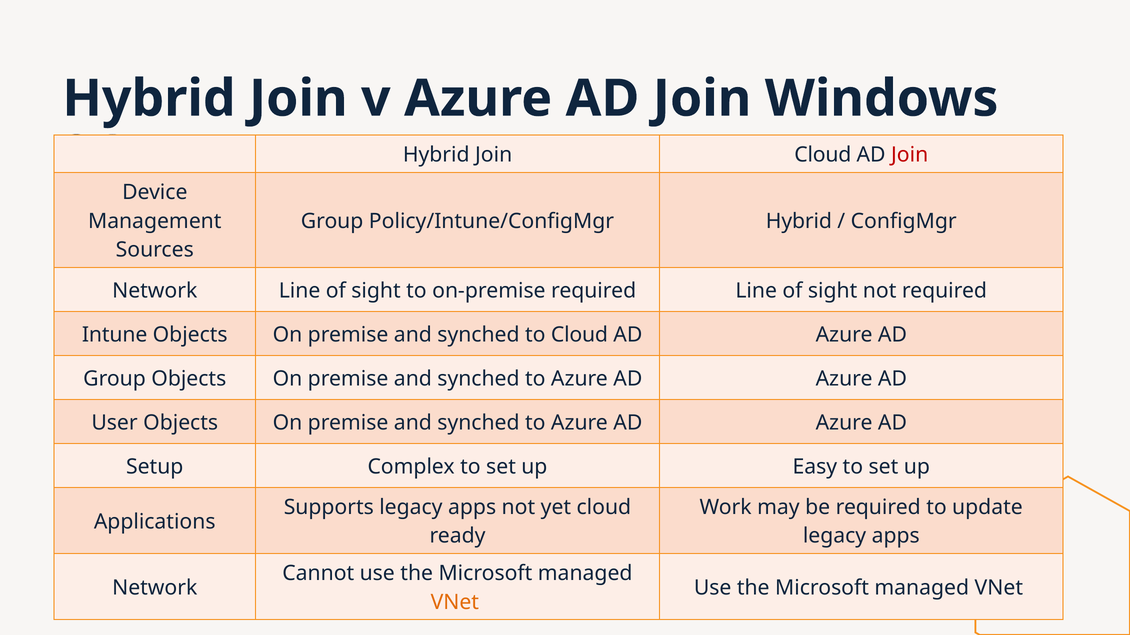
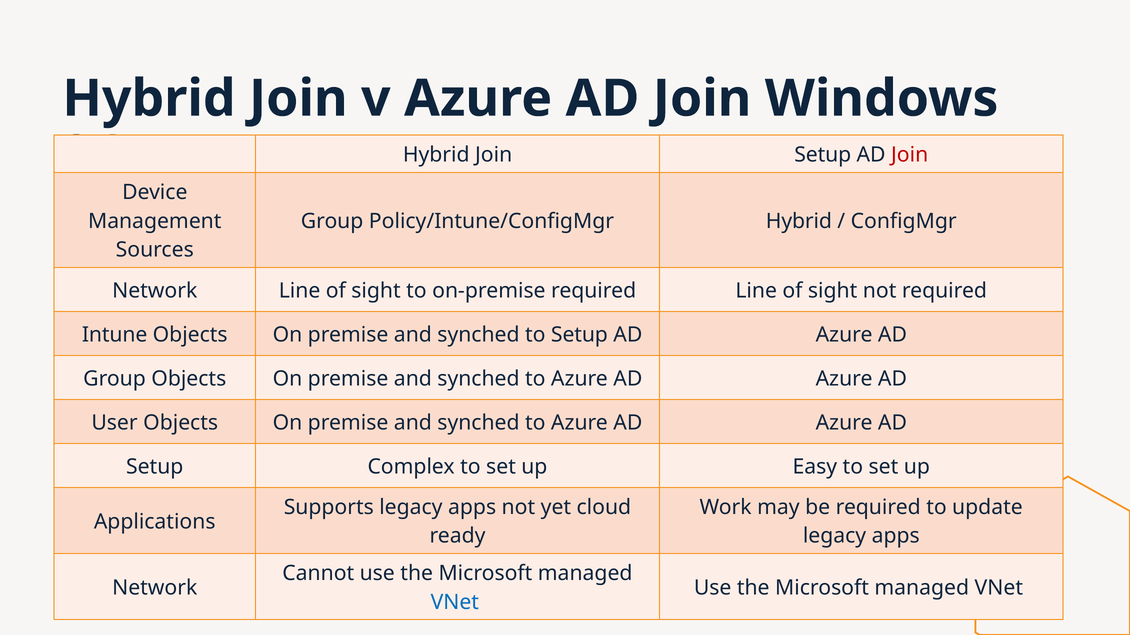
Join Cloud: Cloud -> Setup
to Cloud: Cloud -> Setup
VNet at (455, 603) colour: orange -> blue
